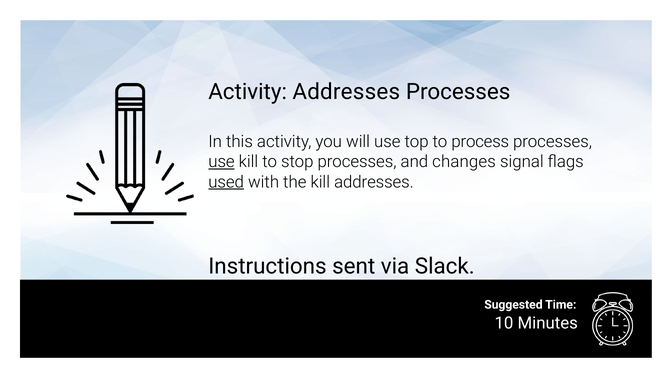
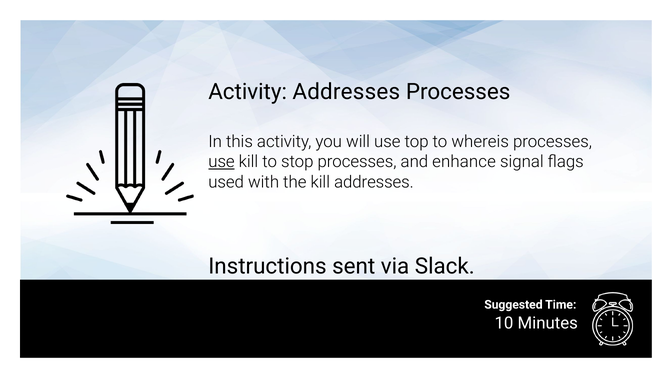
process: process -> whereis
changes: changes -> enhance
used underline: present -> none
